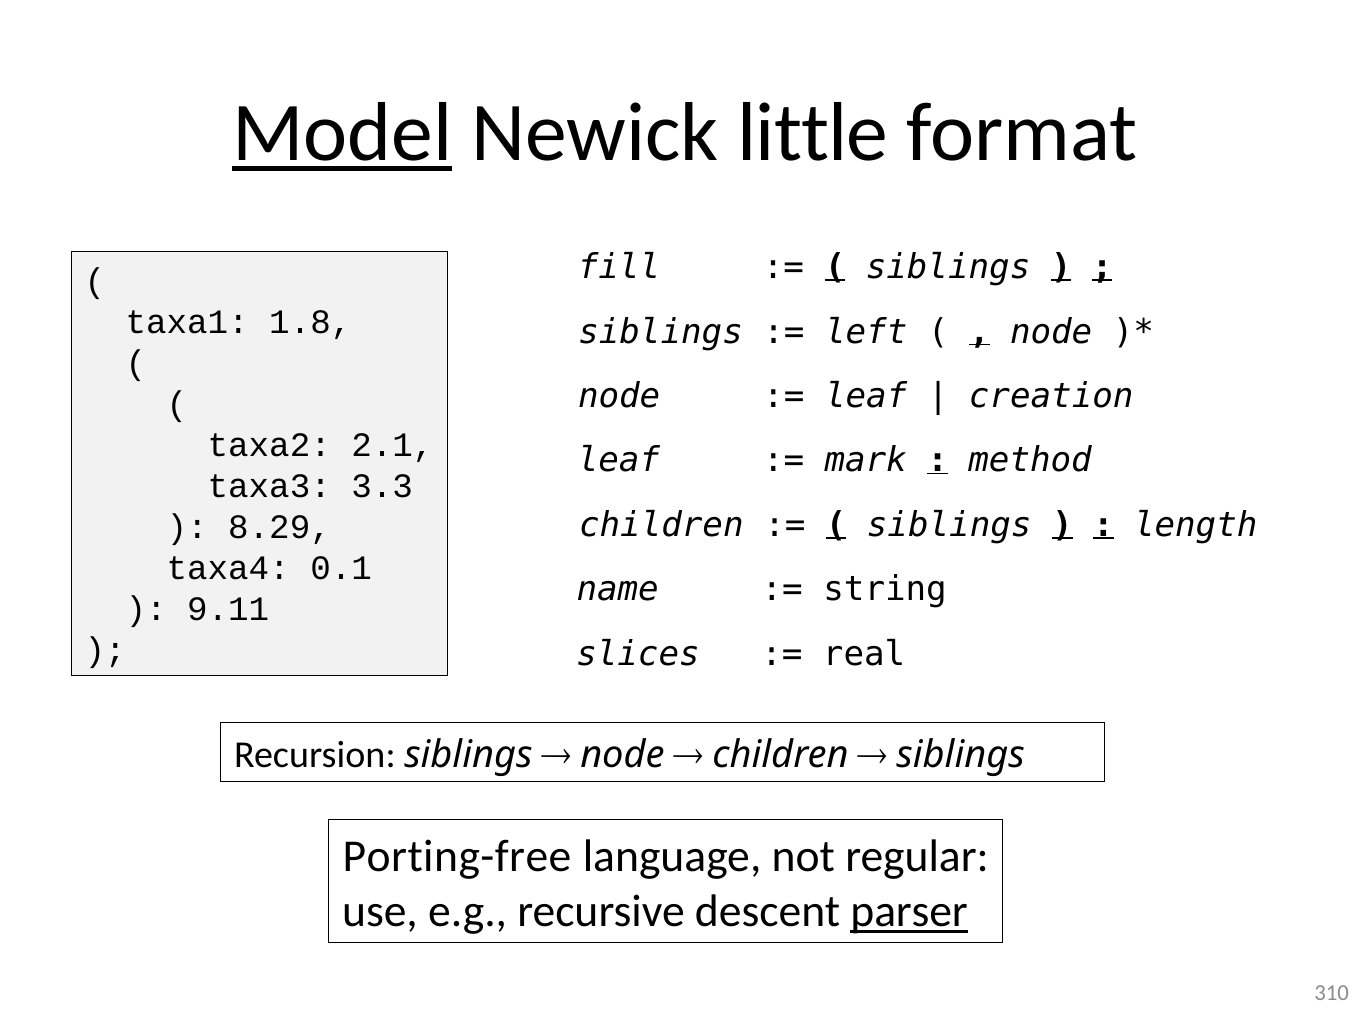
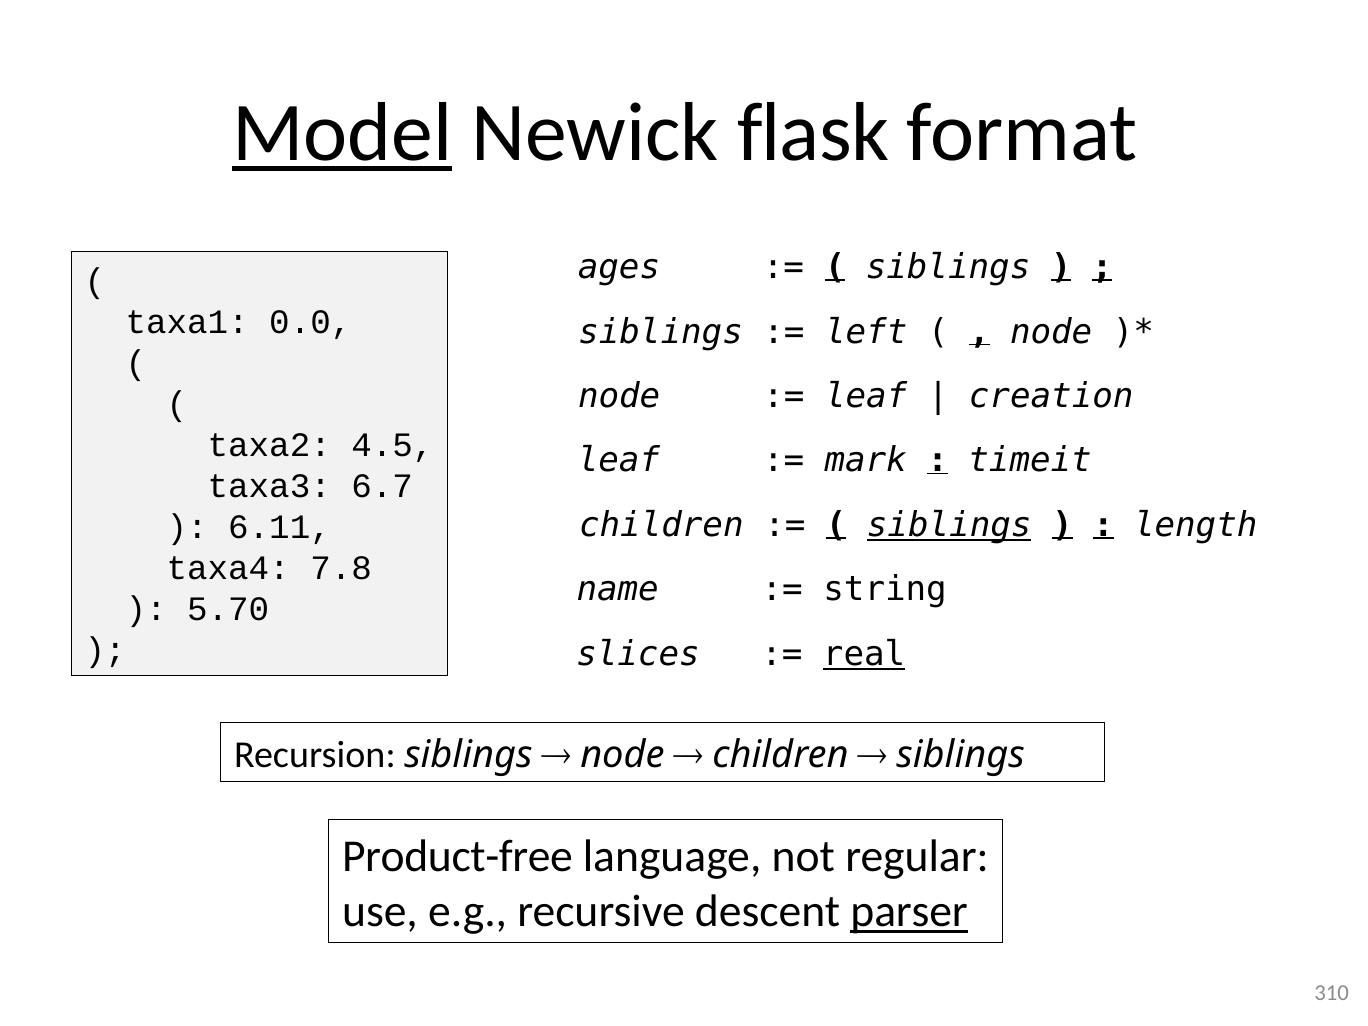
little: little -> flask
fill: fill -> ages
1.8: 1.8 -> 0.0
2.1: 2.1 -> 4.5
method: method -> timeit
3.3: 3.3 -> 6.7
siblings at (949, 525) underline: none -> present
8.29: 8.29 -> 6.11
0.1: 0.1 -> 7.8
9.11: 9.11 -> 5.70
real underline: none -> present
Porting-free: Porting-free -> Product-free
